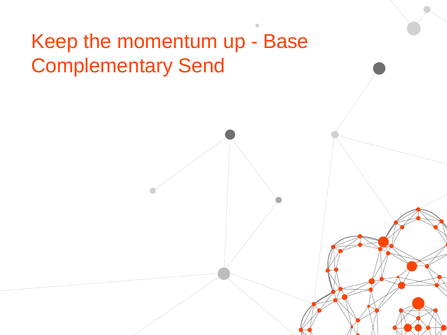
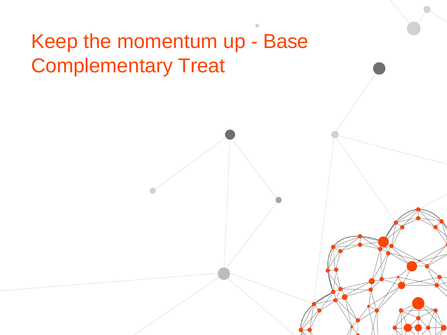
Send: Send -> Treat
